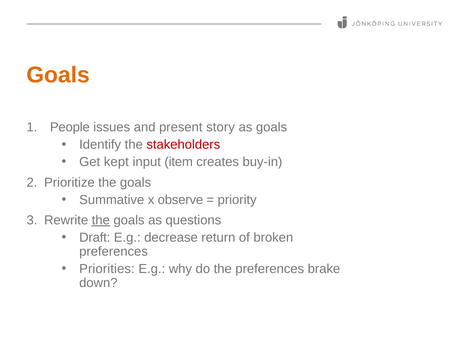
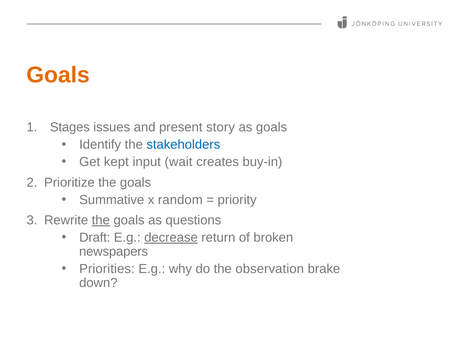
People: People -> Stages
stakeholders colour: red -> blue
item: item -> wait
observe: observe -> random
decrease underline: none -> present
preferences at (114, 252): preferences -> newspapers
the preferences: preferences -> observation
